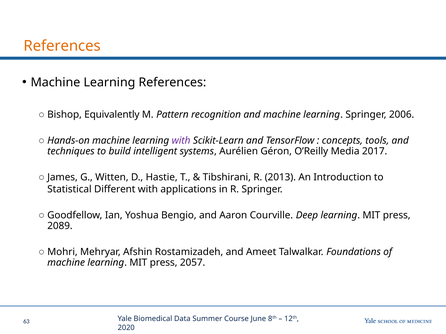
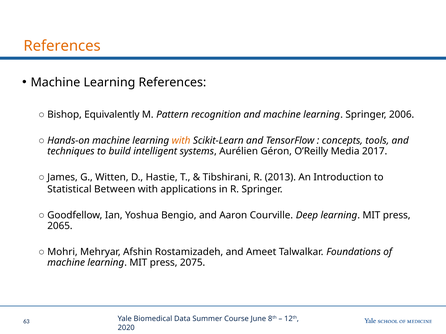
with at (181, 141) colour: purple -> orange
Different: Different -> Between
2089: 2089 -> 2065
2057: 2057 -> 2075
